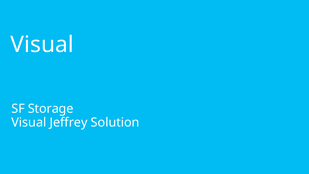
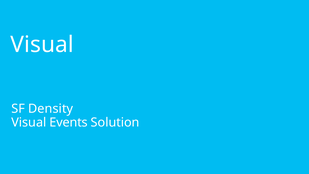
Storage: Storage -> Density
Jeffrey: Jeffrey -> Events
